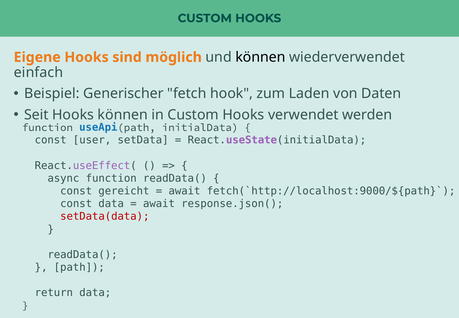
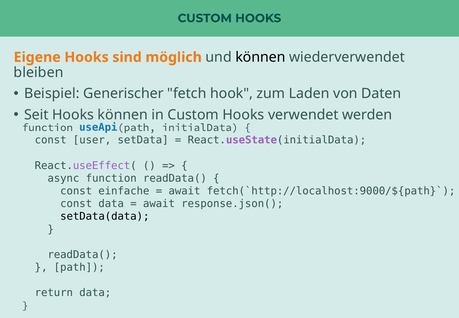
einfach: einfach -> bleiben
gereicht: gereicht -> einfache
setData(data colour: red -> black
